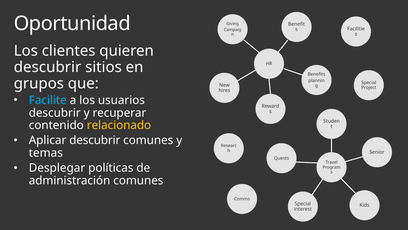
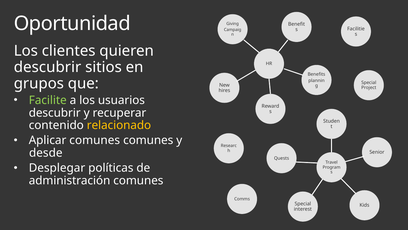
Facilite colour: light blue -> light green
Aplicar descubrir: descubrir -> comunes
temas: temas -> desde
